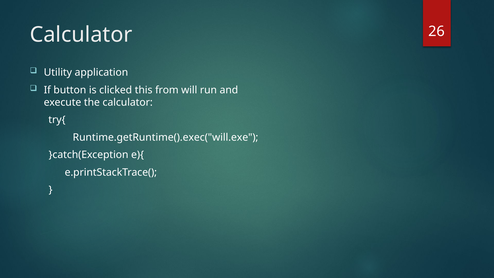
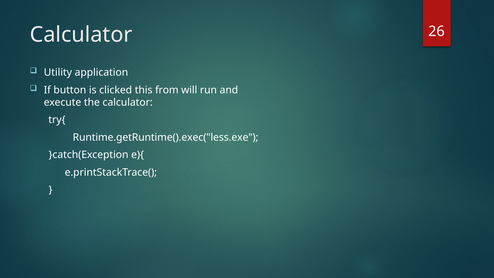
Runtime.getRuntime().exec("will.exe: Runtime.getRuntime().exec("will.exe -> Runtime.getRuntime().exec("less.exe
